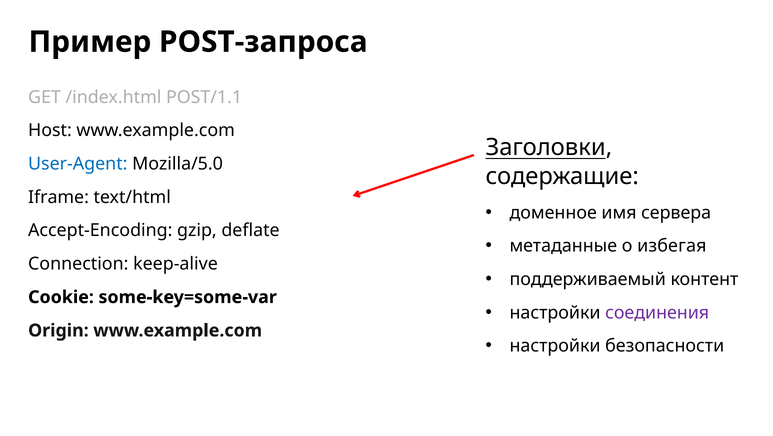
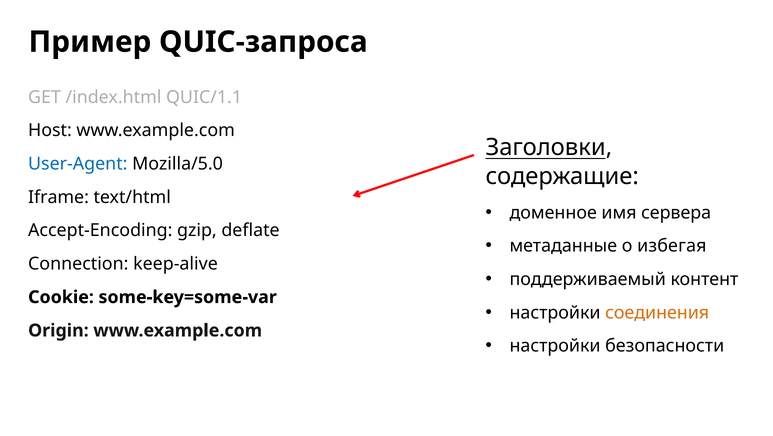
POST-запроса: POST-запроса -> QUIC-запроса
POST/1.1: POST/1.1 -> QUIC/1.1
соединения colour: purple -> orange
